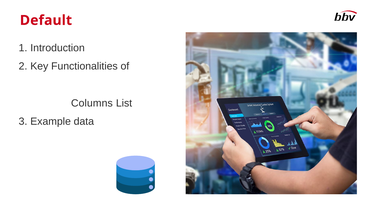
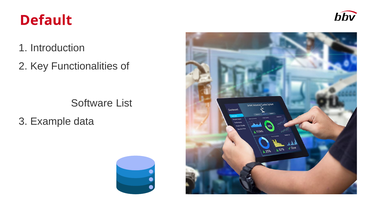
Columns: Columns -> Software
